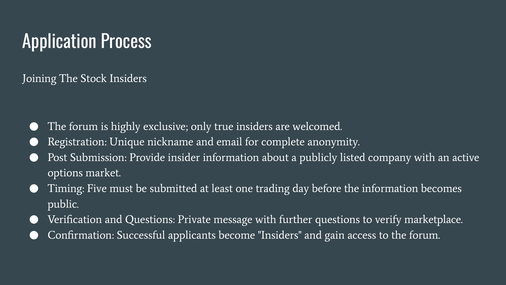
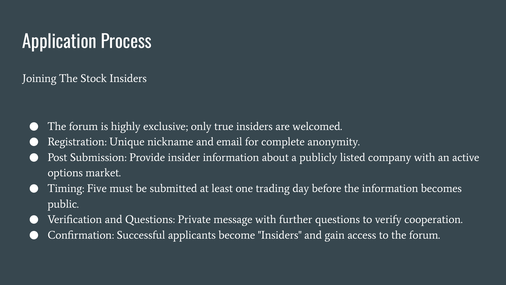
marketplace: marketplace -> cooperation
